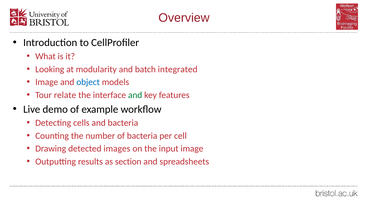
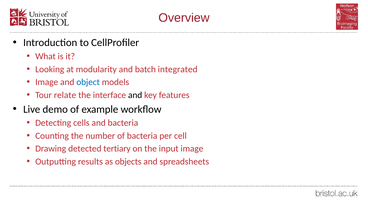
and at (135, 95) colour: green -> black
images: images -> tertiary
section: section -> objects
